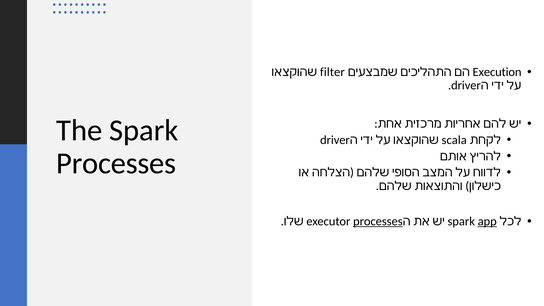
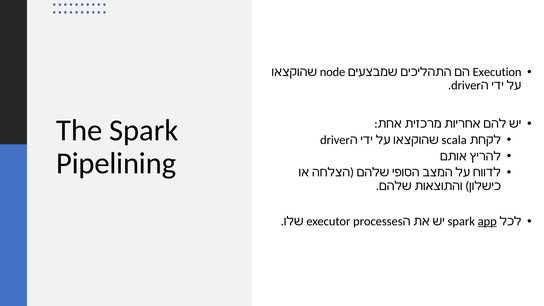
filter: filter -> node
Processes at (116, 163): Processes -> Pipelining
processes at (378, 221) underline: present -> none
